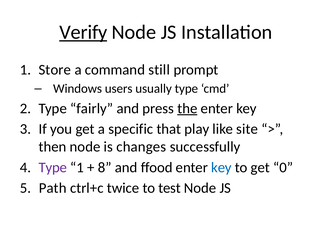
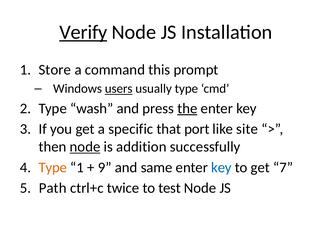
still: still -> this
users underline: none -> present
fairly: fairly -> wash
play: play -> port
node at (85, 147) underline: none -> present
changes: changes -> addition
Type at (53, 167) colour: purple -> orange
8: 8 -> 9
ffood: ffood -> same
0: 0 -> 7
